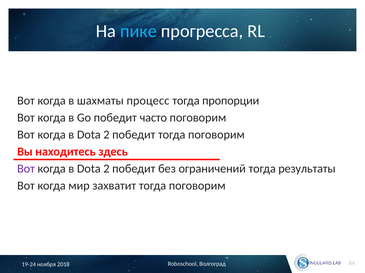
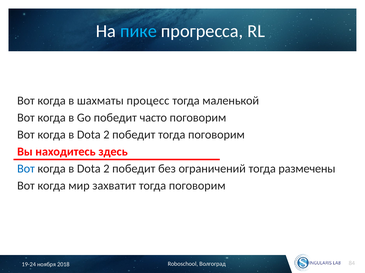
пропорции: пропорции -> маленькой
Вот at (26, 169) colour: purple -> blue
результаты: результаты -> размечены
